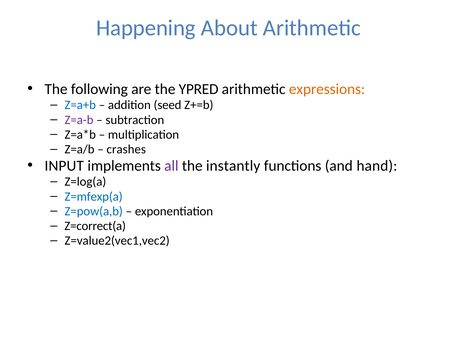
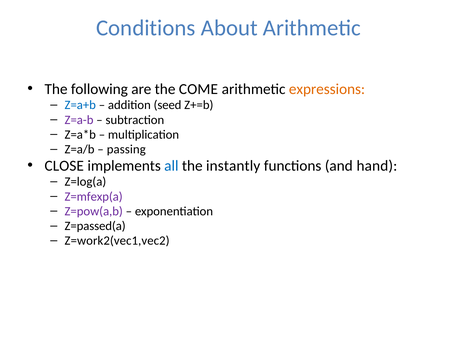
Happening: Happening -> Conditions
YPRED: YPRED -> COME
crashes: crashes -> passing
INPUT: INPUT -> CLOSE
all colour: purple -> blue
Z=mfexp(a colour: blue -> purple
Z=pow(a,b colour: blue -> purple
Z=correct(a: Z=correct(a -> Z=passed(a
Z=value2(vec1,vec2: Z=value2(vec1,vec2 -> Z=work2(vec1,vec2
